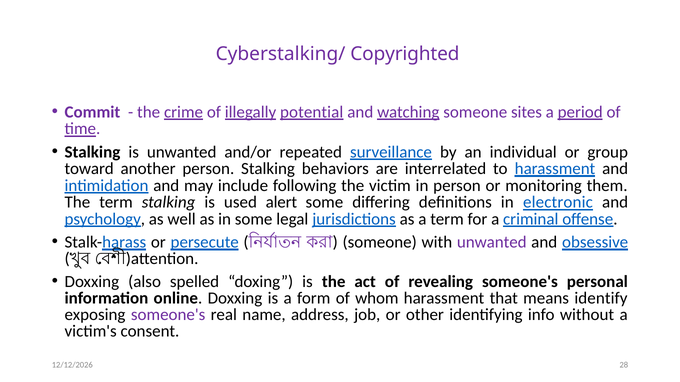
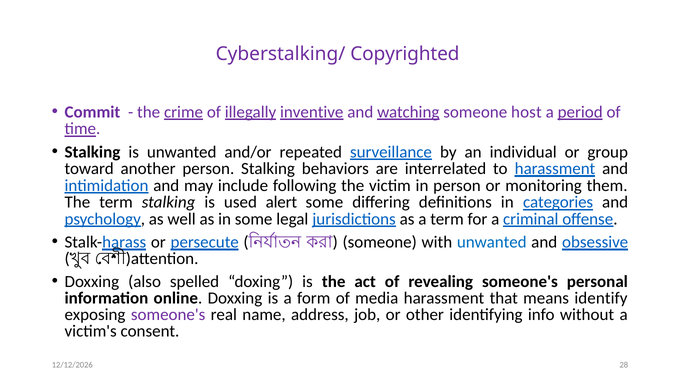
potential: potential -> inventive
sites: sites -> host
electronic: electronic -> categories
unwanted at (492, 243) colour: purple -> blue
whom: whom -> media
